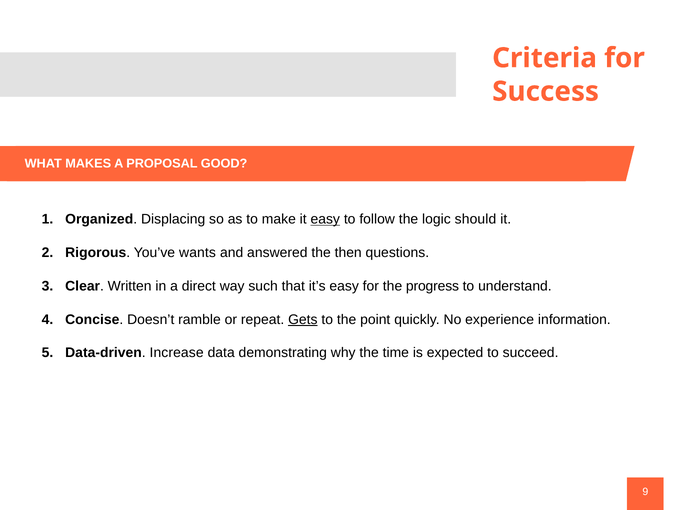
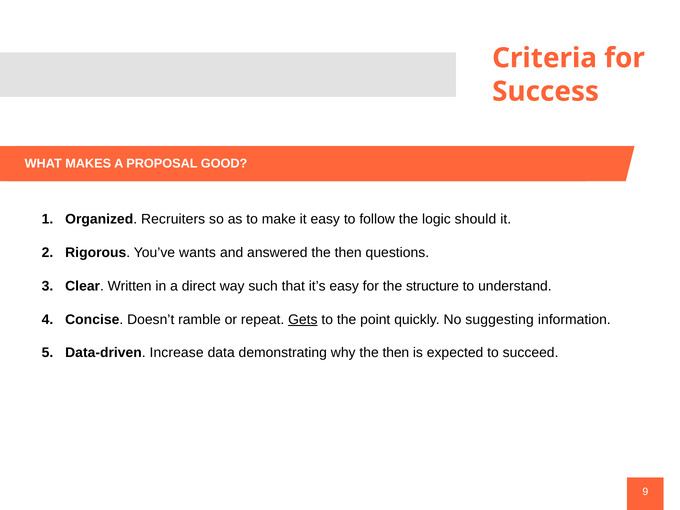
Displacing: Displacing -> Recruiters
easy at (325, 219) underline: present -> none
progress: progress -> structure
experience: experience -> suggesting
why the time: time -> then
